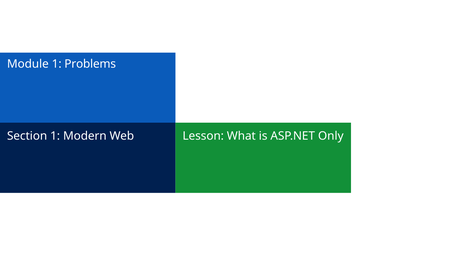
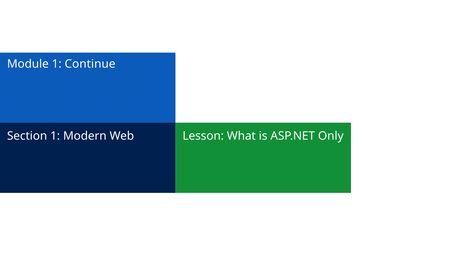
Problems: Problems -> Continue
